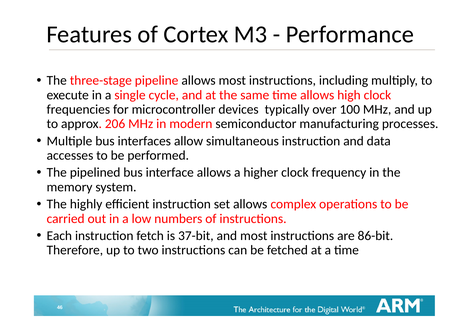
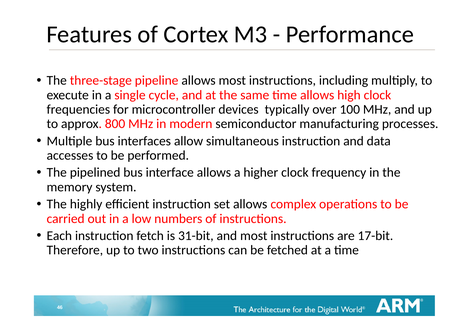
206: 206 -> 800
37-bit: 37-bit -> 31-bit
86-bit: 86-bit -> 17-bit
